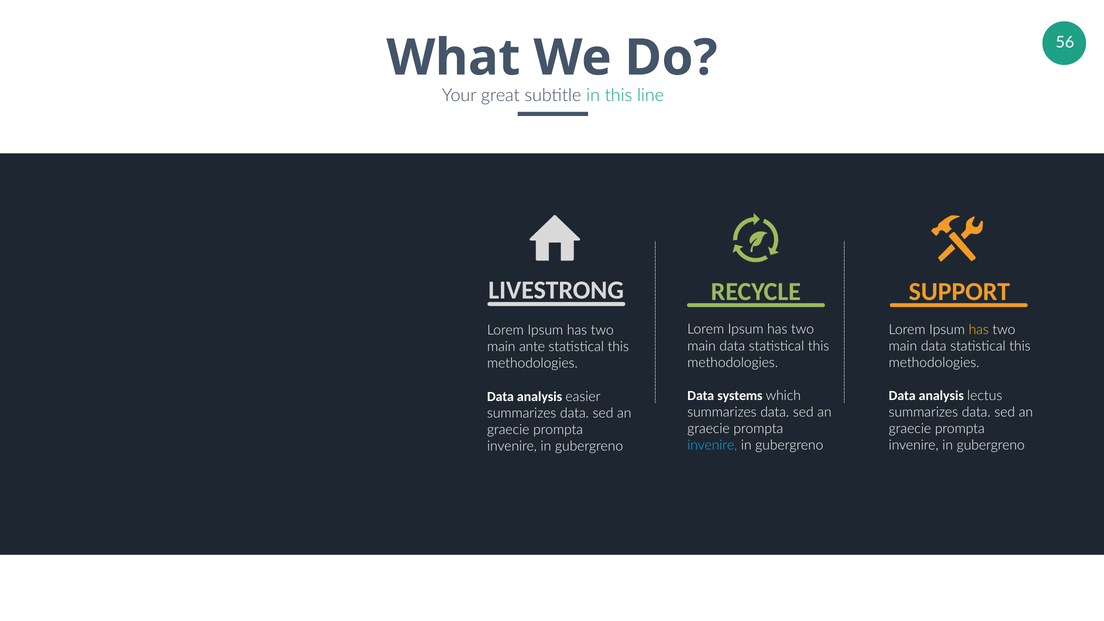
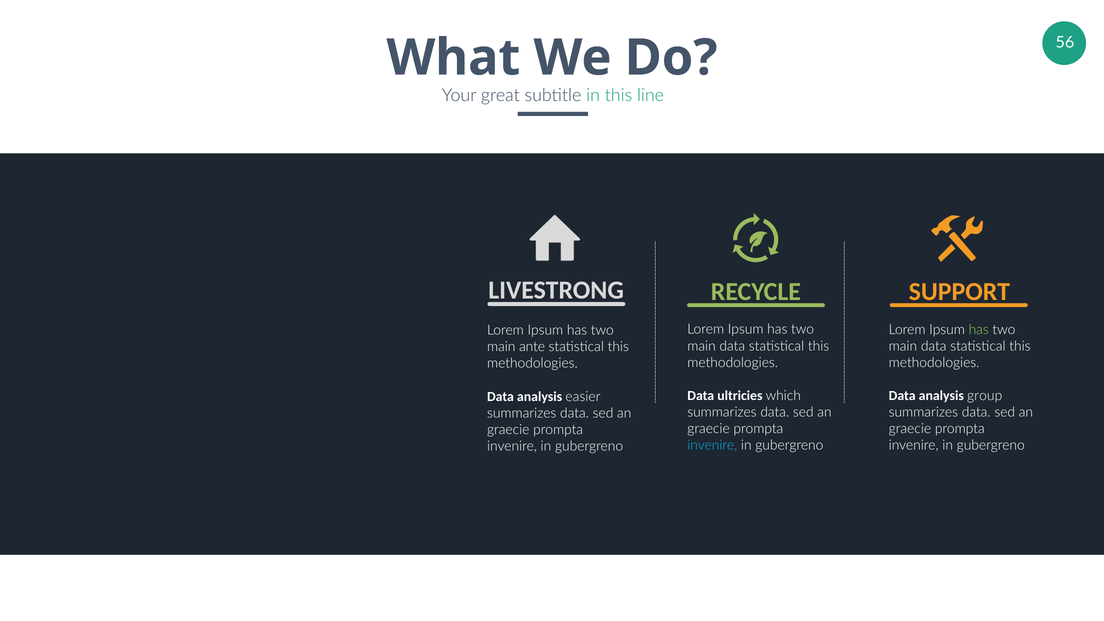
has at (979, 330) colour: yellow -> light green
systems: systems -> ultricies
lectus: lectus -> group
